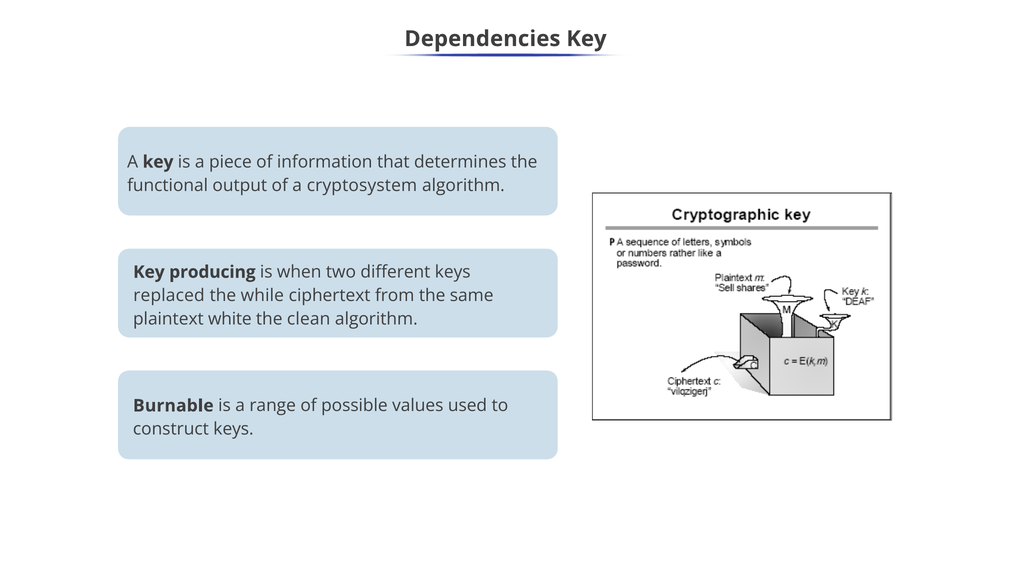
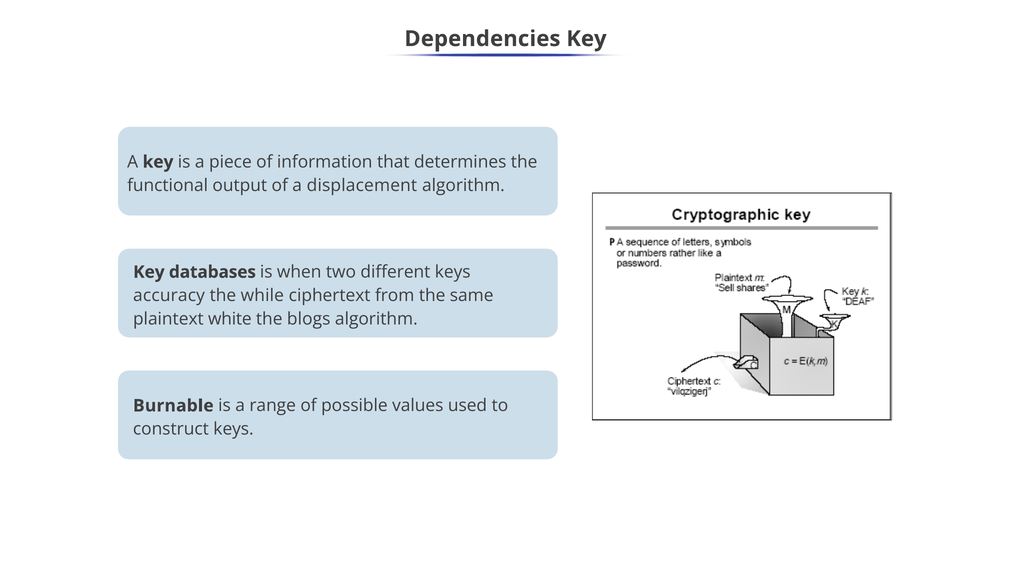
cryptosystem: cryptosystem -> displacement
producing: producing -> databases
replaced: replaced -> accuracy
clean: clean -> blogs
